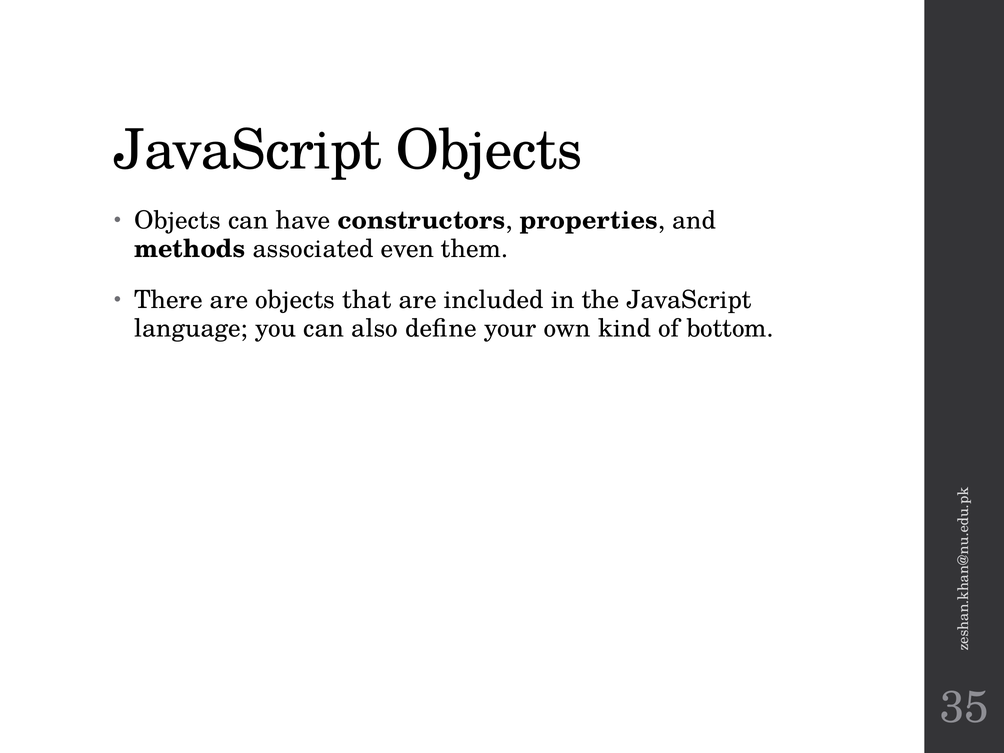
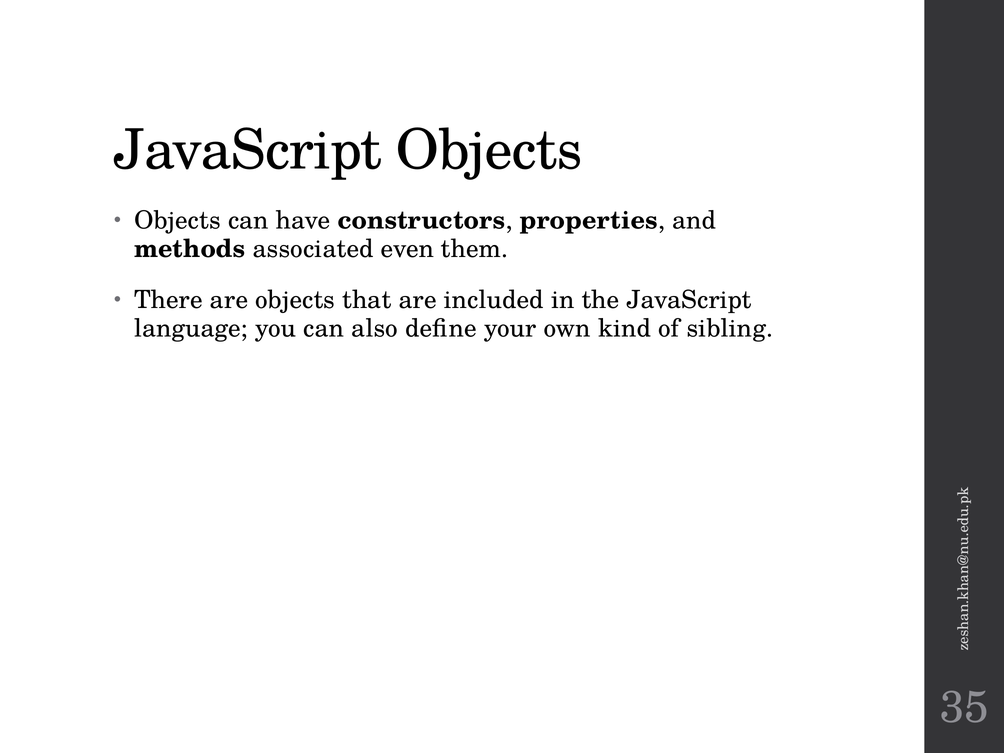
bottom: bottom -> sibling
